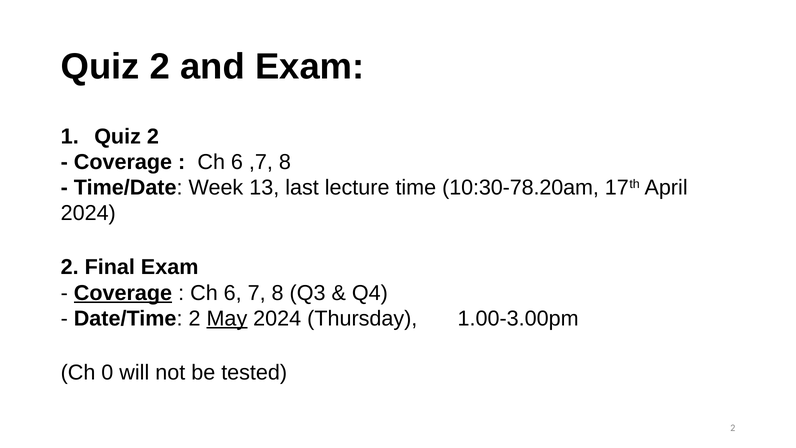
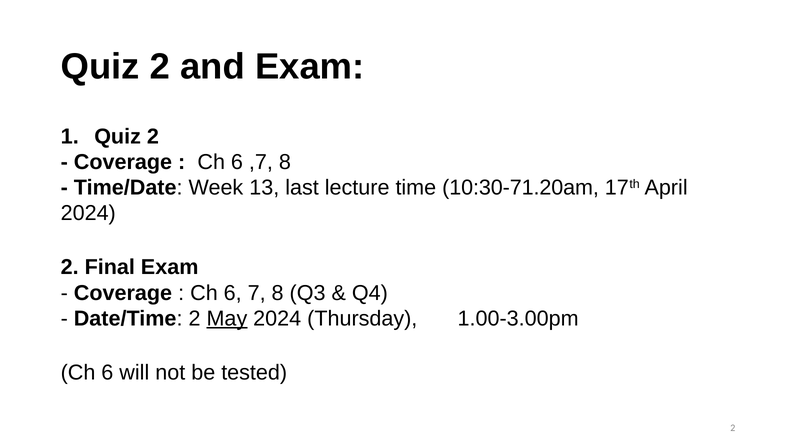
10:30-78.20am: 10:30-78.20am -> 10:30-71.20am
Coverage at (123, 293) underline: present -> none
0 at (107, 372): 0 -> 6
